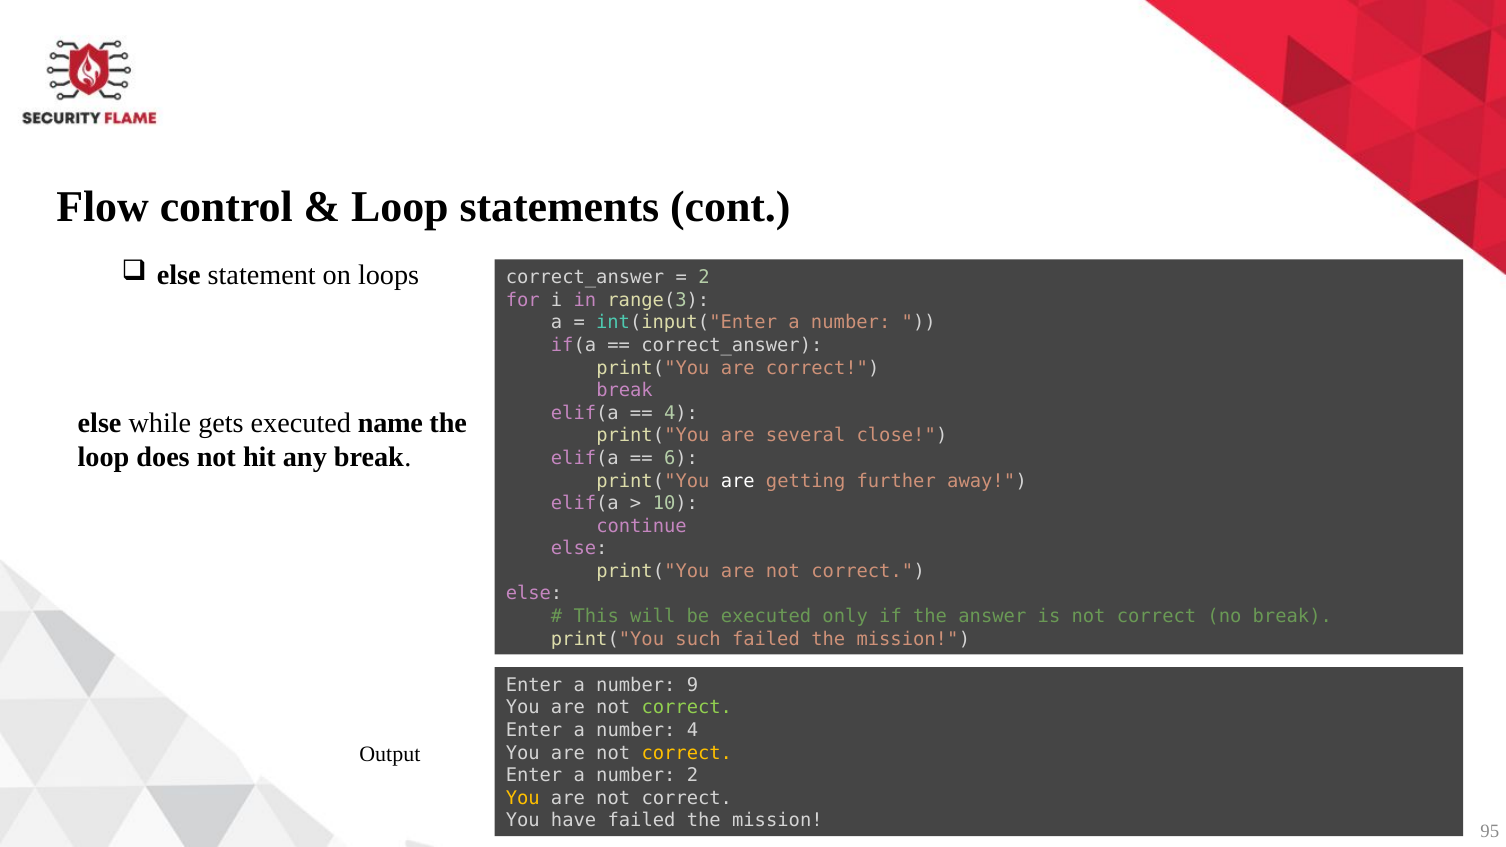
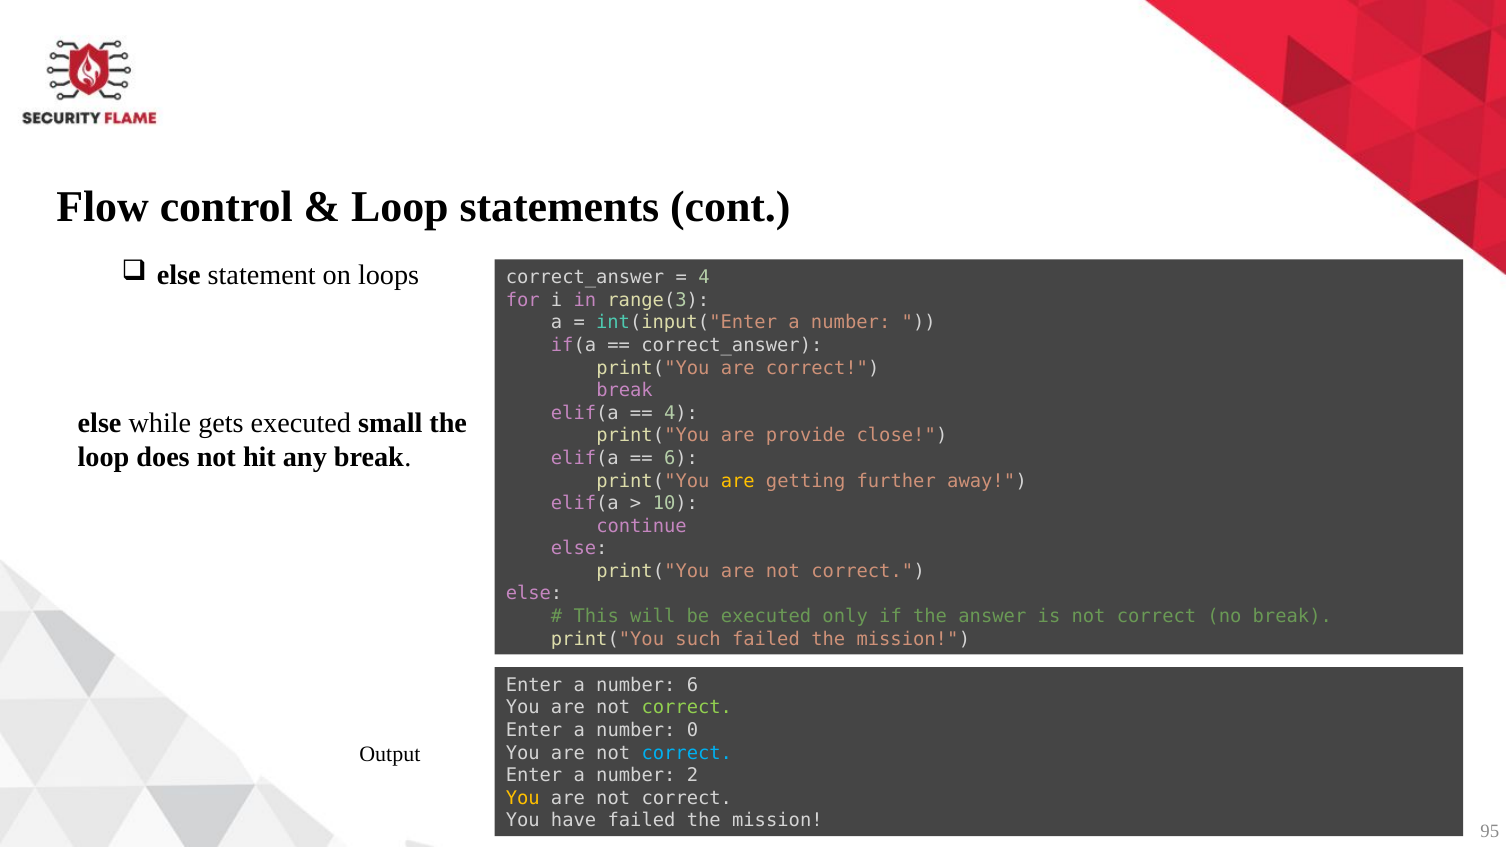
2 at (704, 278): 2 -> 4
name: name -> small
several: several -> provide
are at (738, 481) colour: white -> yellow
number 9: 9 -> 6
number 4: 4 -> 0
correct at (687, 753) colour: yellow -> light blue
